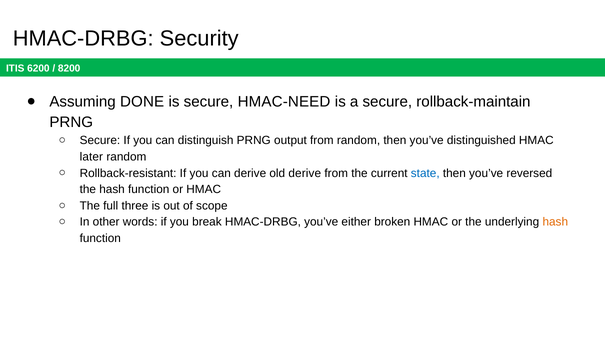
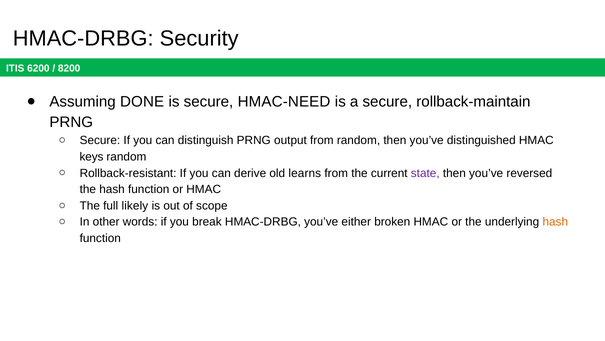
later: later -> keys
old derive: derive -> learns
state colour: blue -> purple
three: three -> likely
